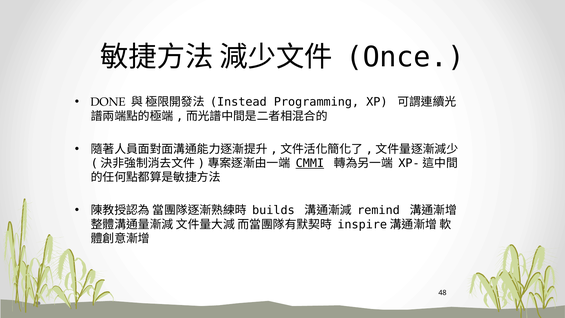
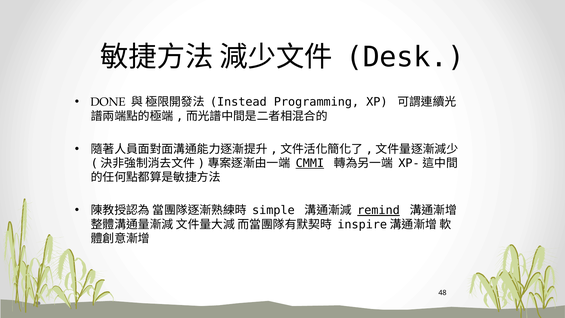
Once: Once -> Desk
builds: builds -> simple
remind underline: none -> present
